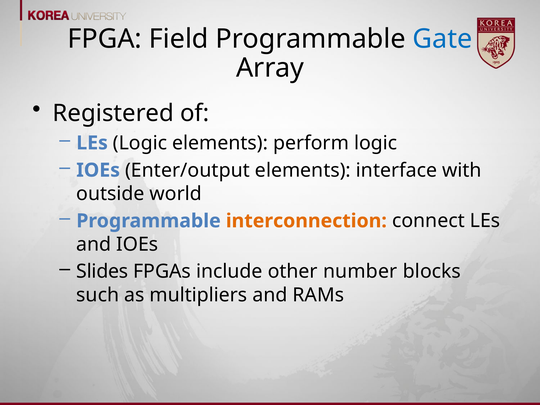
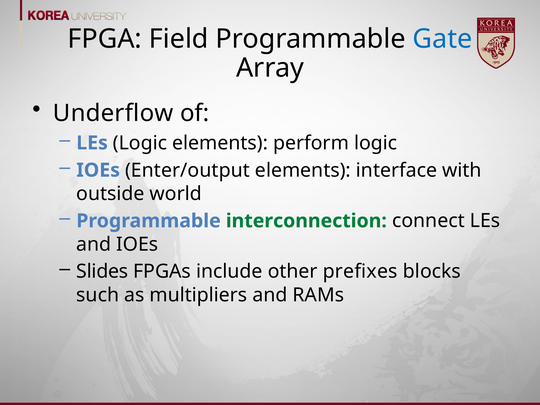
Registered: Registered -> Underflow
interconnection colour: orange -> green
number: number -> prefixes
